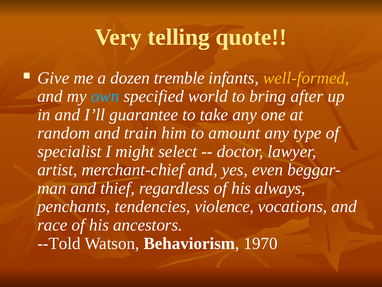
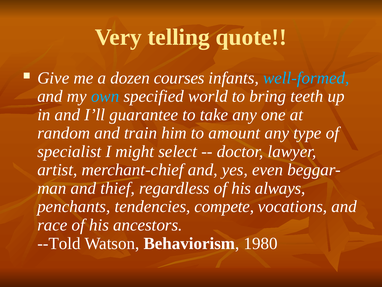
tremble: tremble -> courses
well-formed colour: yellow -> light blue
after: after -> teeth
violence: violence -> compete
1970: 1970 -> 1980
